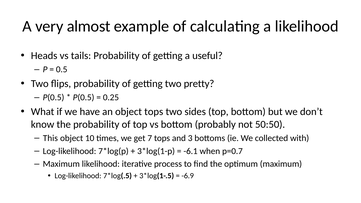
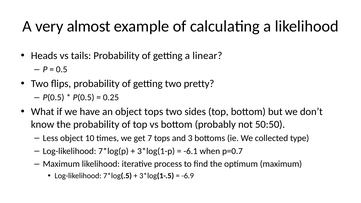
useful: useful -> linear
This: This -> Less
with: with -> type
